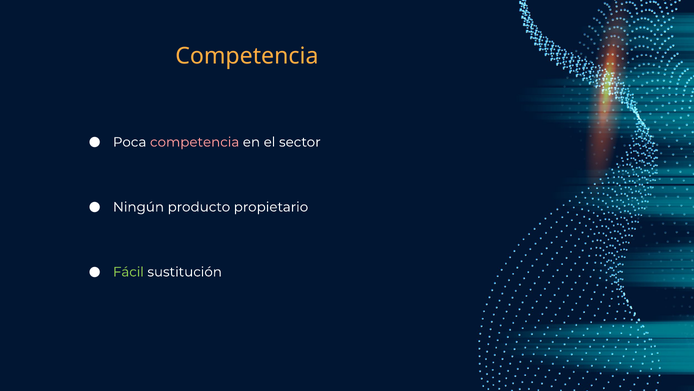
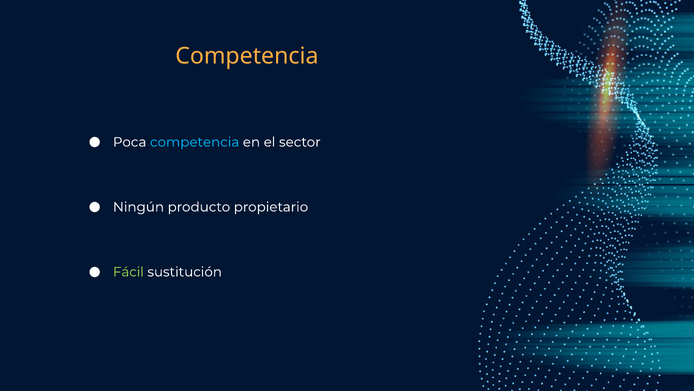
competencia at (195, 142) colour: pink -> light blue
